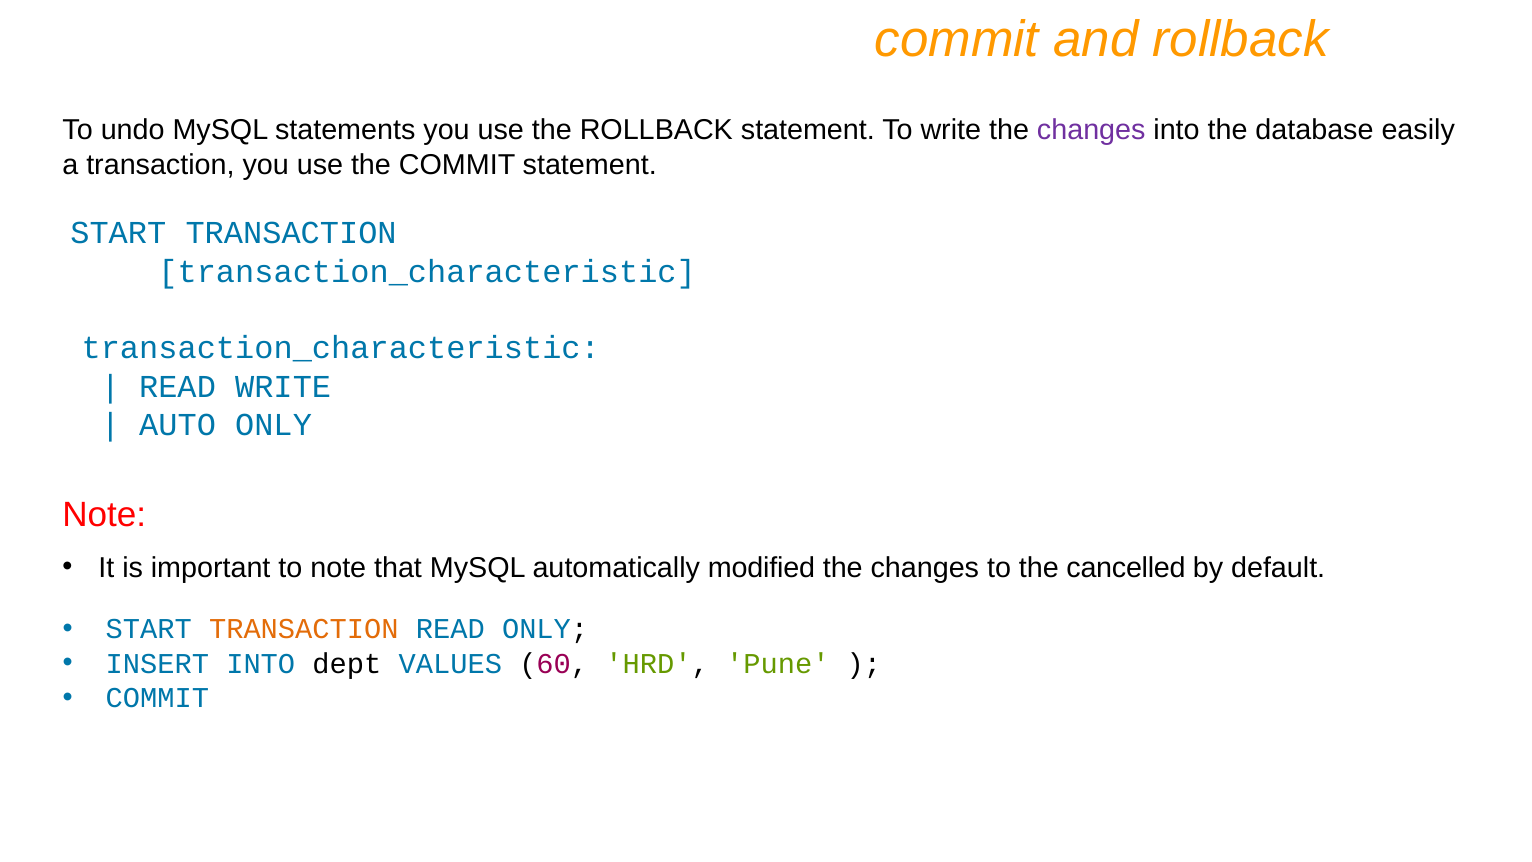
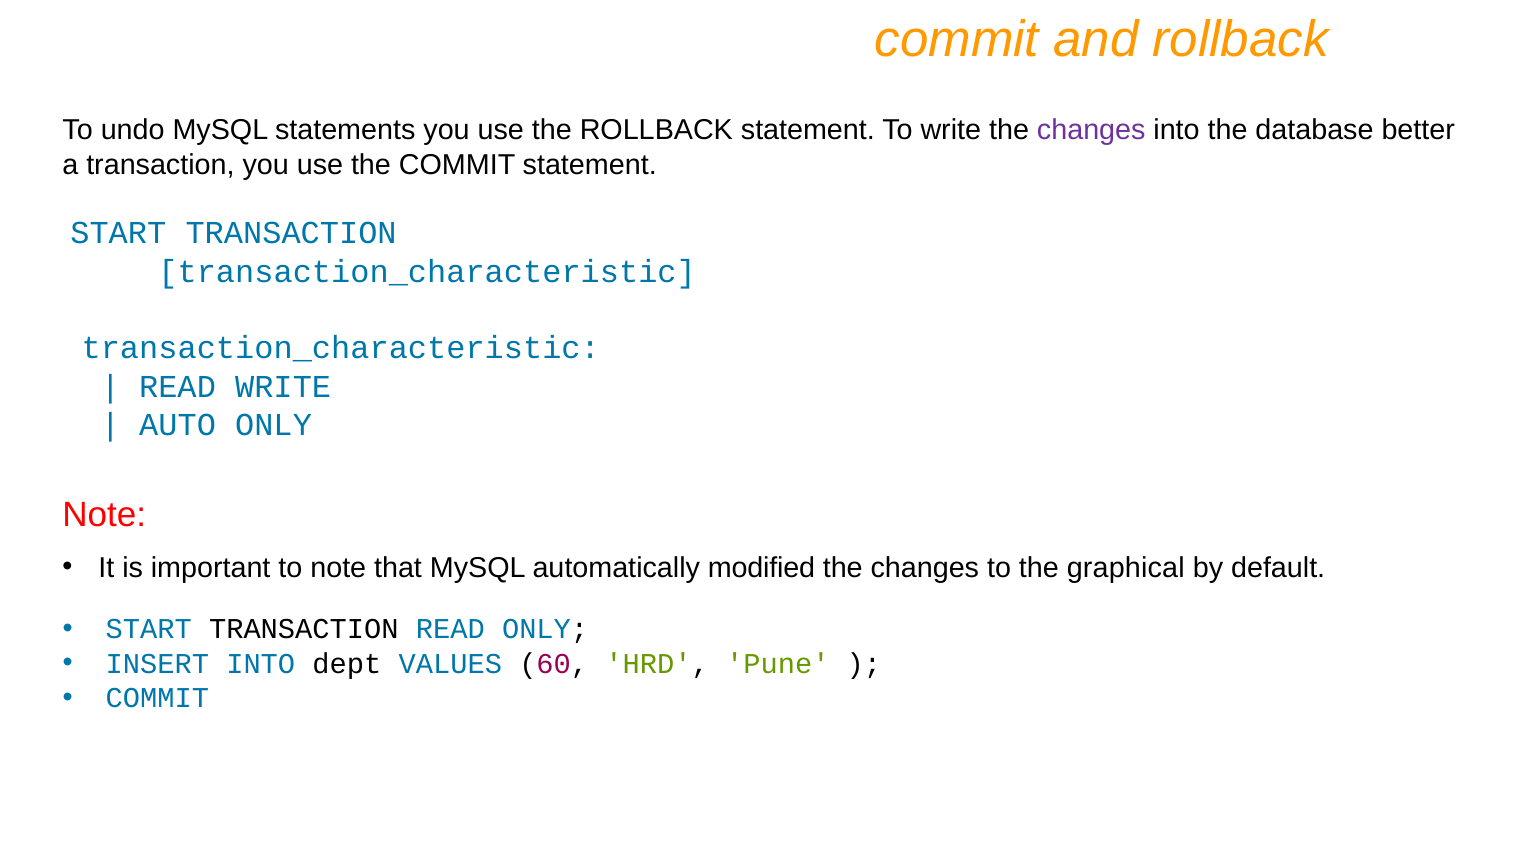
easily: easily -> better
cancelled: cancelled -> graphical
TRANSACTION at (304, 629) colour: orange -> black
